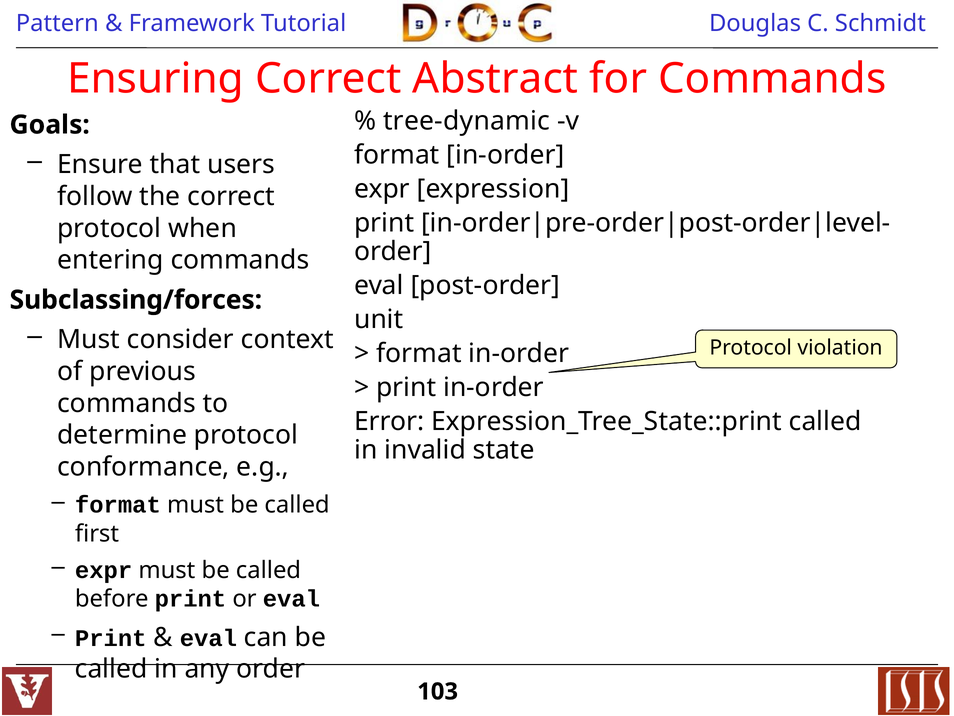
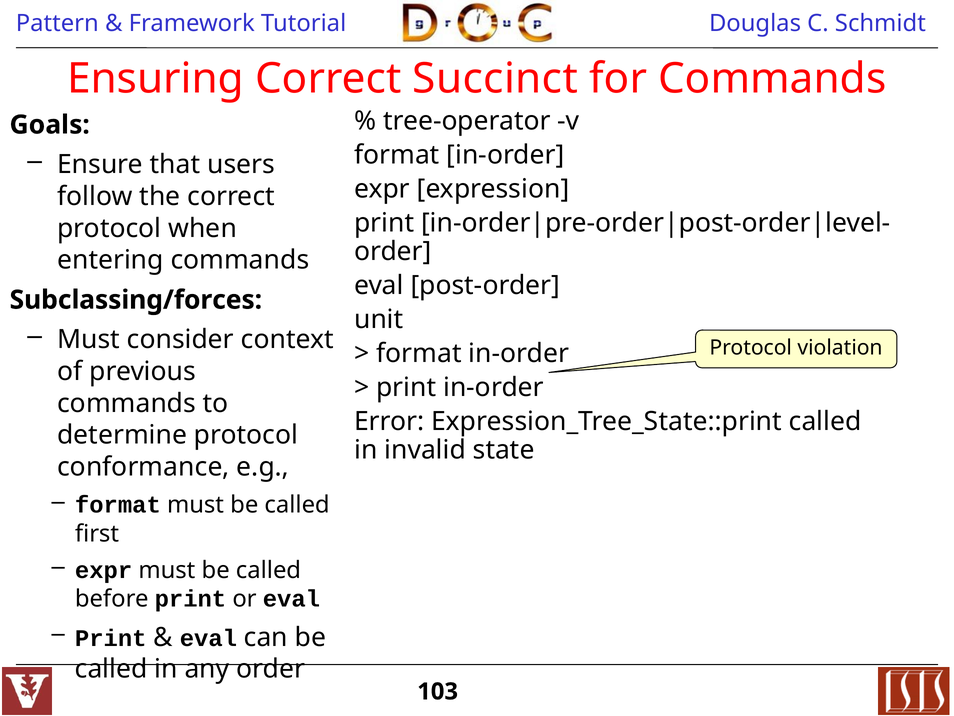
Abstract: Abstract -> Succinct
tree-dynamic: tree-dynamic -> tree-operator
